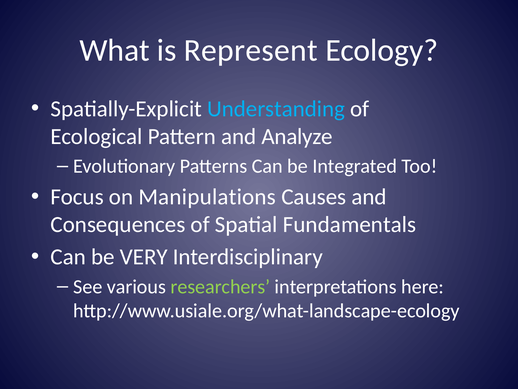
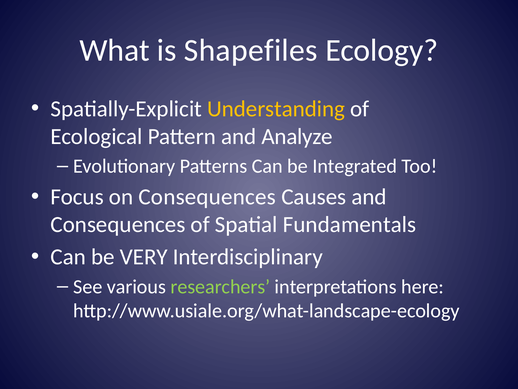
Represent: Represent -> Shapefiles
Understanding colour: light blue -> yellow
on Manipulations: Manipulations -> Consequences
